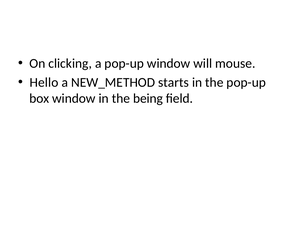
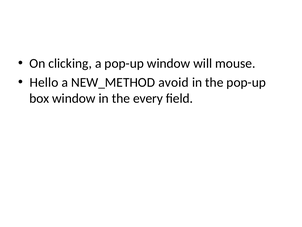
starts: starts -> avoid
being: being -> every
